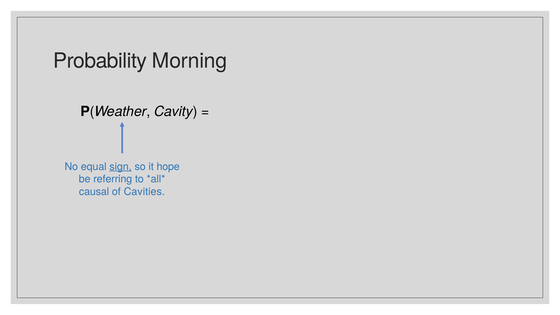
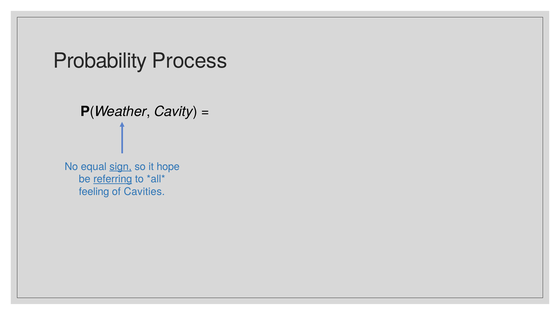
Morning: Morning -> Process
referring underline: none -> present
causal: causal -> feeling
